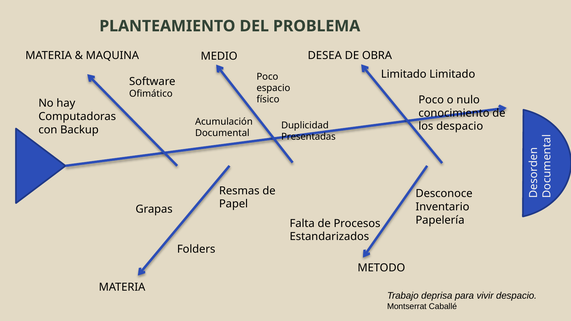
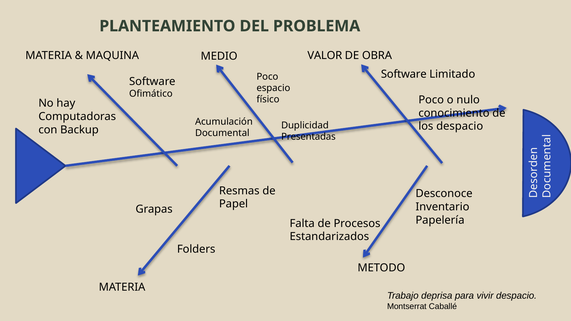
DESEA: DESEA -> VALOR
Limitado at (404, 74): Limitado -> Software
